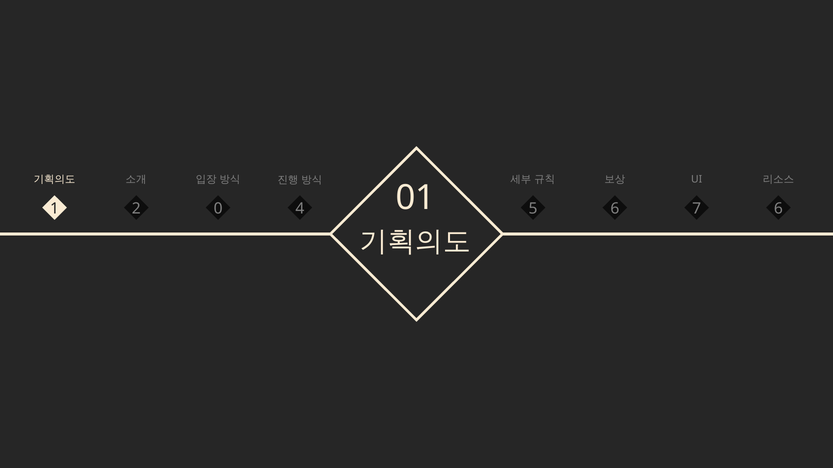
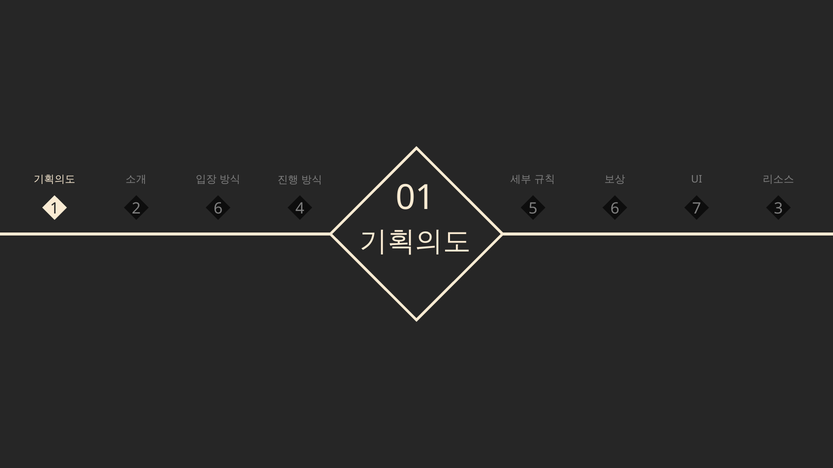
2 0: 0 -> 6
4 6: 6 -> 3
